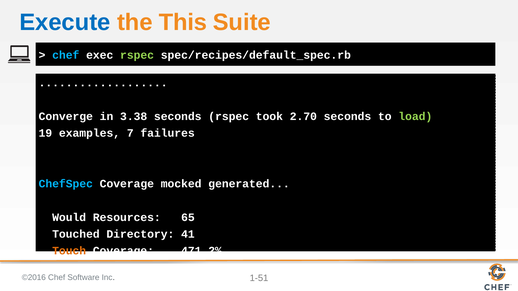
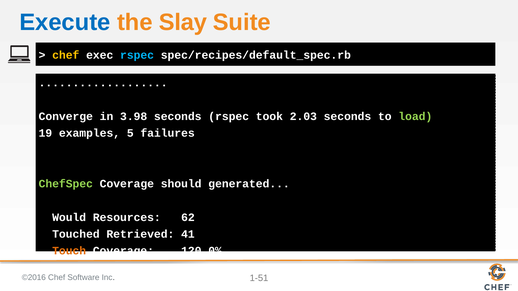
This: This -> Slay
chef at (66, 55) colour: light blue -> yellow
rspec at (137, 55) colour: light green -> light blue
3.38: 3.38 -> 3.98
2.70: 2.70 -> 2.03
7: 7 -> 5
ChefSpec colour: light blue -> light green
mocked: mocked -> should
65: 65 -> 62
Directory: Directory -> Retrieved
471.2%: 471.2% -> 120.0%
